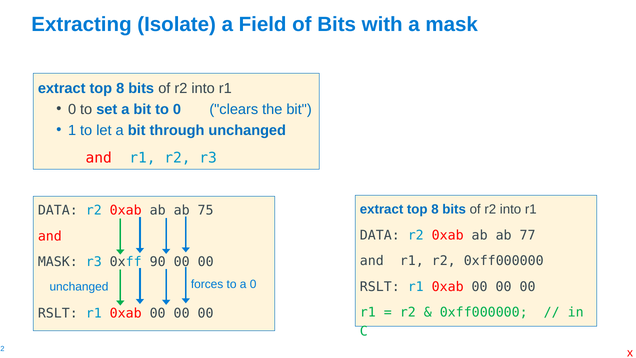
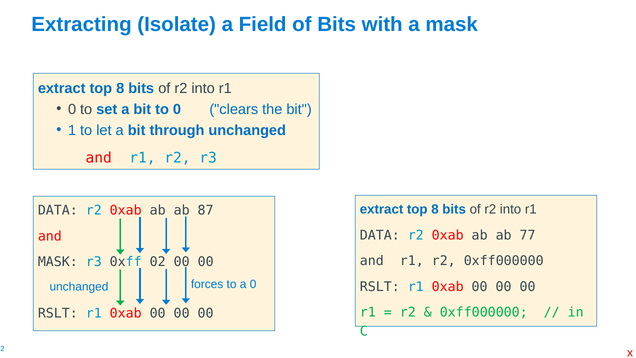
75: 75 -> 87
90: 90 -> 02
